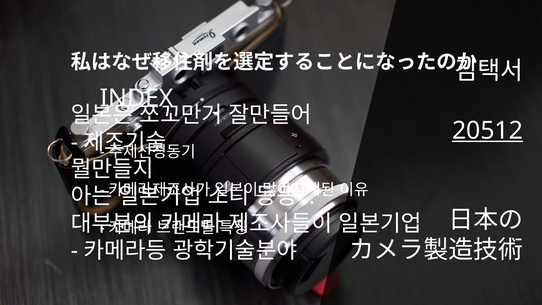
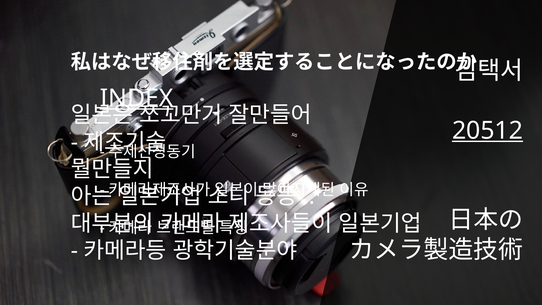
INDEX underline: none -> present
